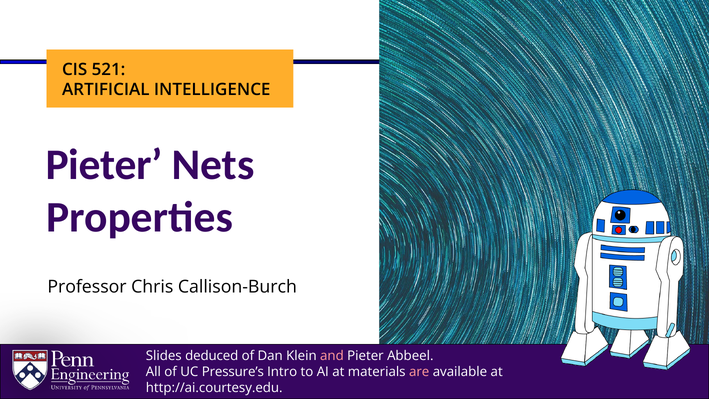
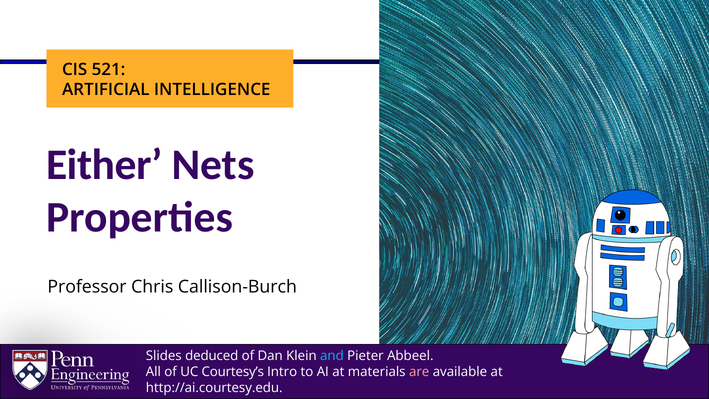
Pieter at (104, 165): Pieter -> Either
and colour: pink -> light blue
Pressure’s: Pressure’s -> Courtesy’s
